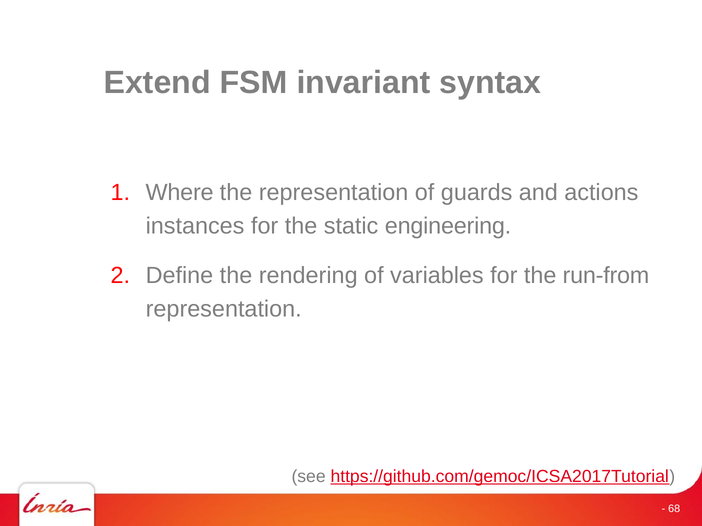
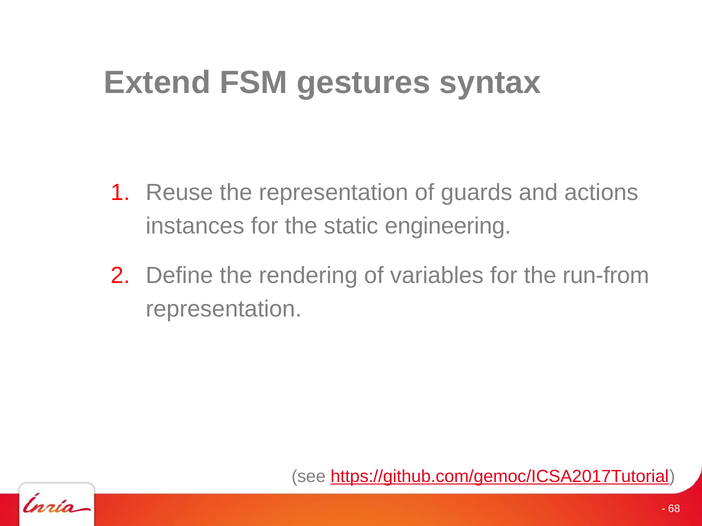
invariant: invariant -> gestures
Where: Where -> Reuse
